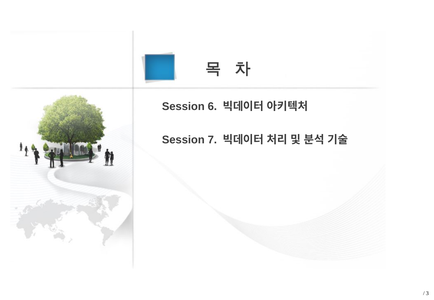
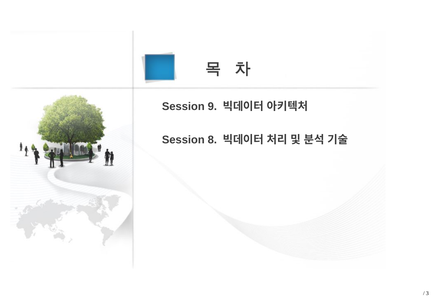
6: 6 -> 9
7: 7 -> 8
